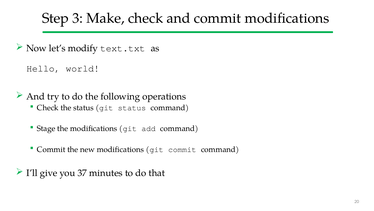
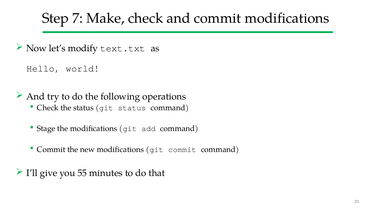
3: 3 -> 7
37: 37 -> 55
